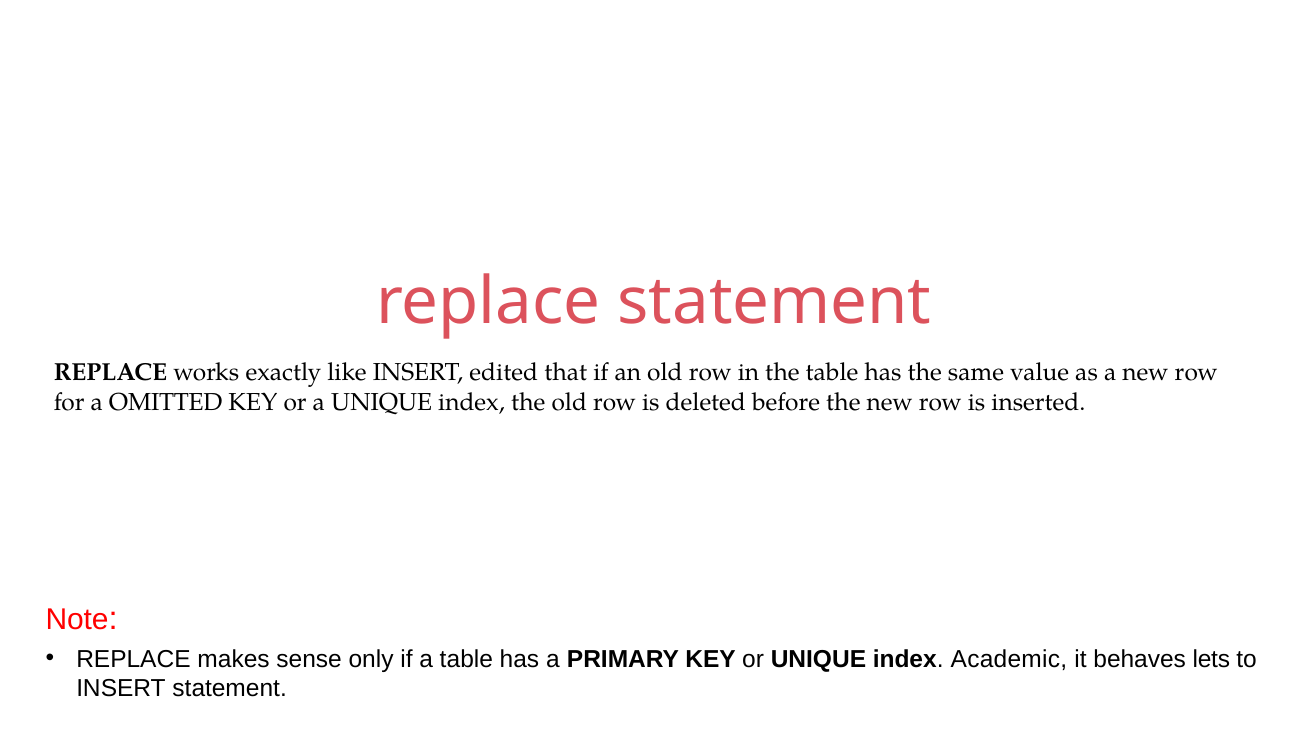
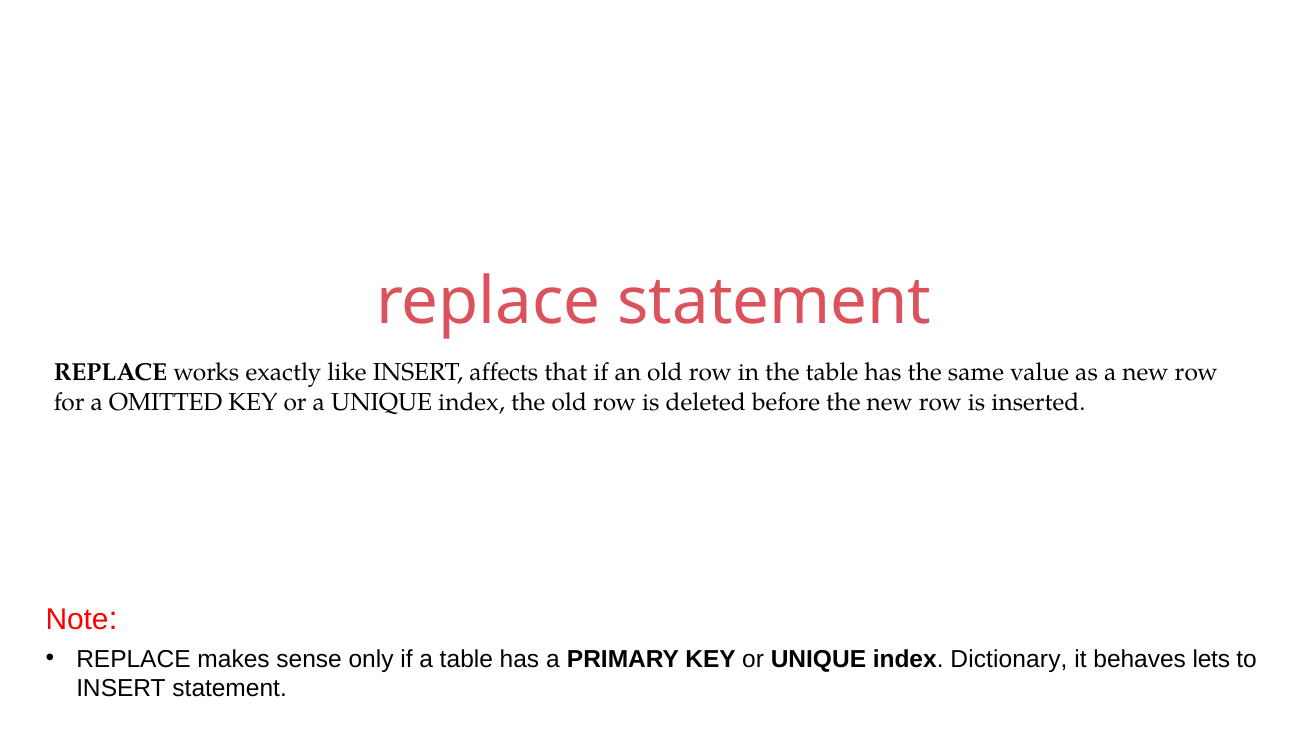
edited: edited -> affects
Academic: Academic -> Dictionary
